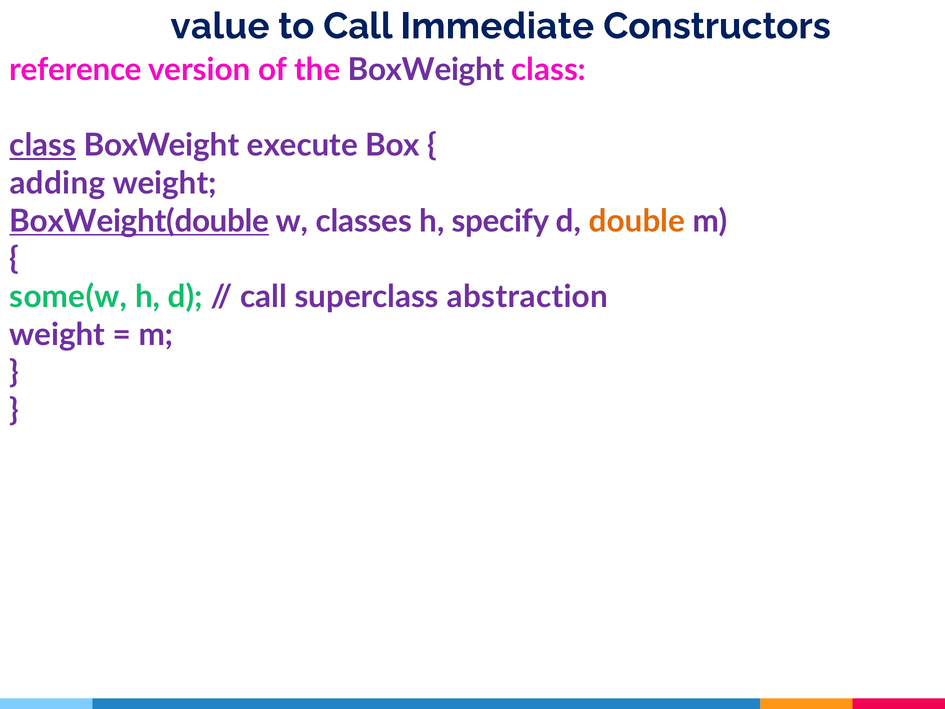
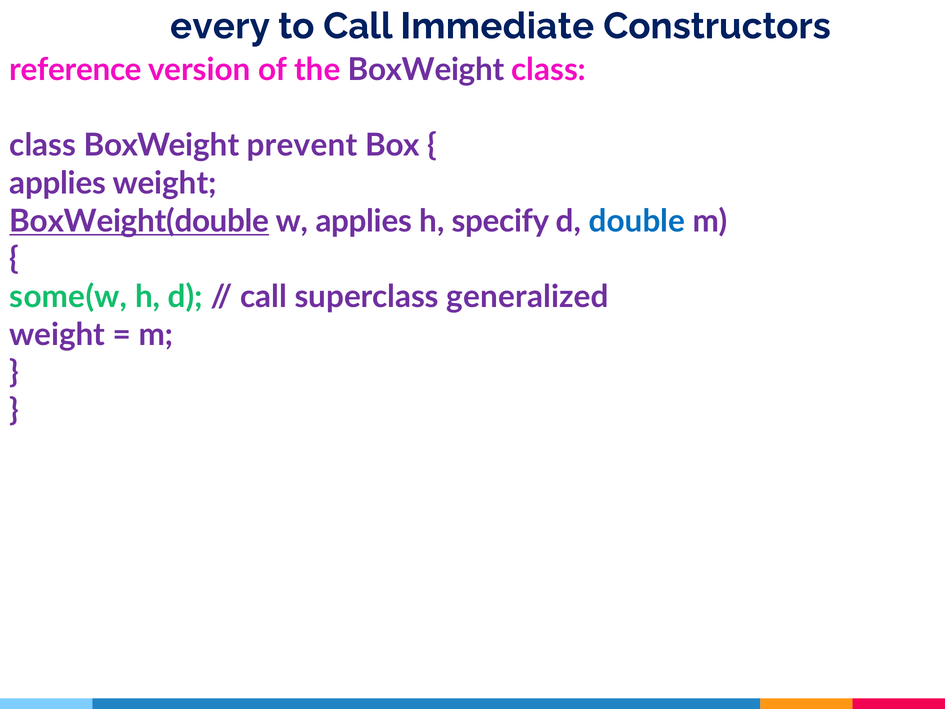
value: value -> every
class at (43, 146) underline: present -> none
execute: execute -> prevent
adding at (57, 183): adding -> applies
w classes: classes -> applies
double colour: orange -> blue
abstraction: abstraction -> generalized
